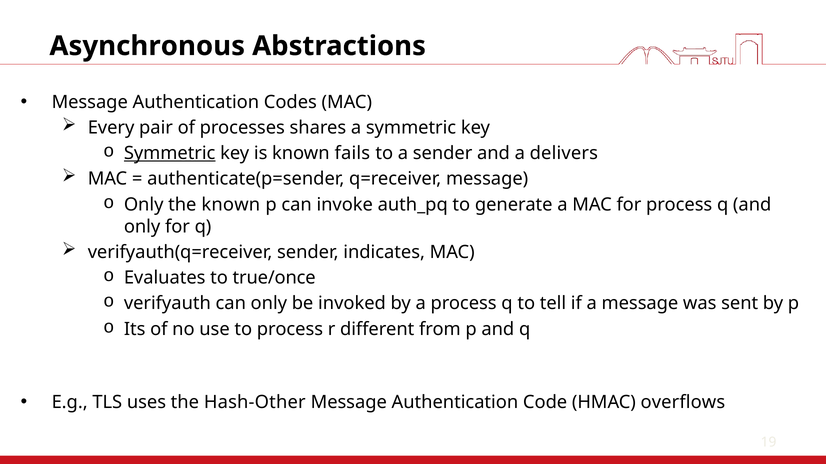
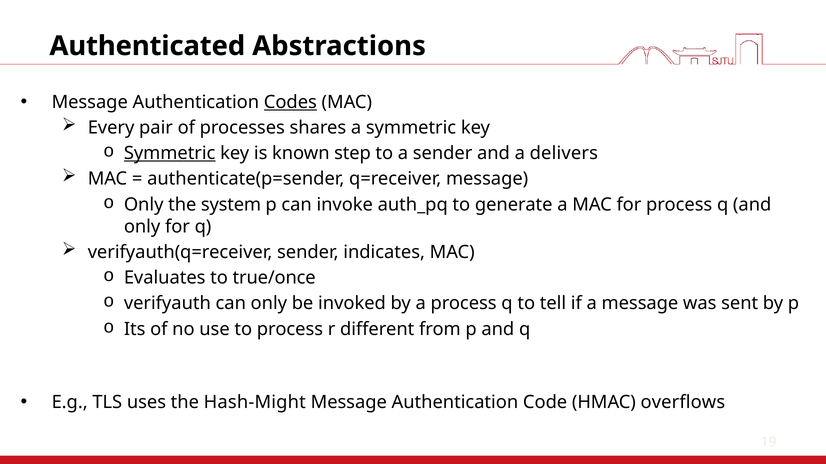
Asynchronous: Asynchronous -> Authenticated
Codes underline: none -> present
fails: fails -> step
the known: known -> system
Hash-Other: Hash-Other -> Hash-Might
